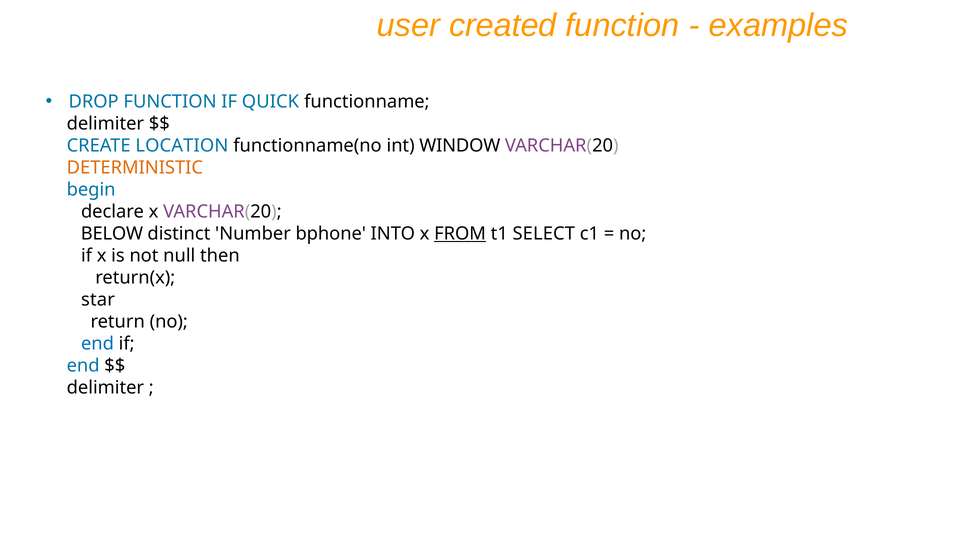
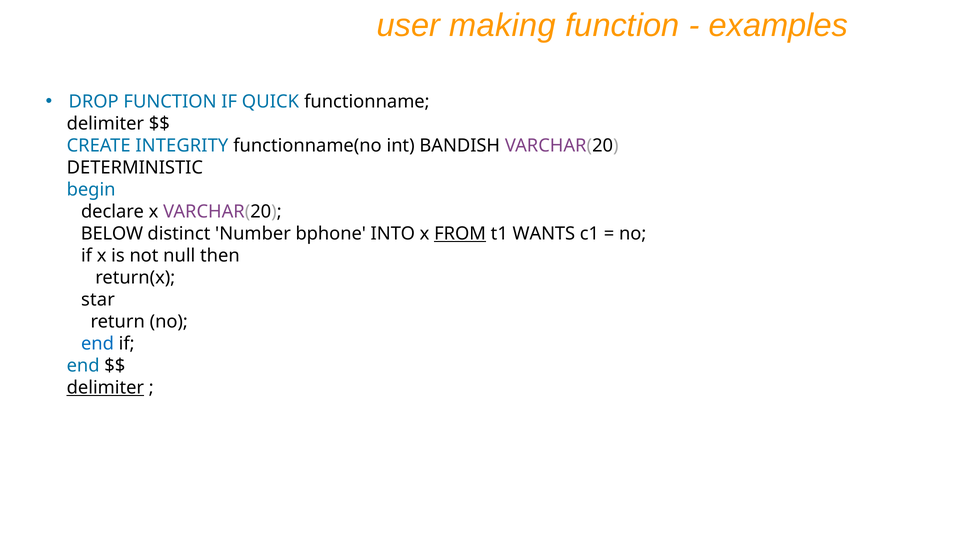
created: created -> making
LOCATION: LOCATION -> INTEGRITY
WINDOW: WINDOW -> BANDISH
DETERMINISTIC colour: orange -> black
SELECT: SELECT -> WANTS
delimiter at (105, 388) underline: none -> present
